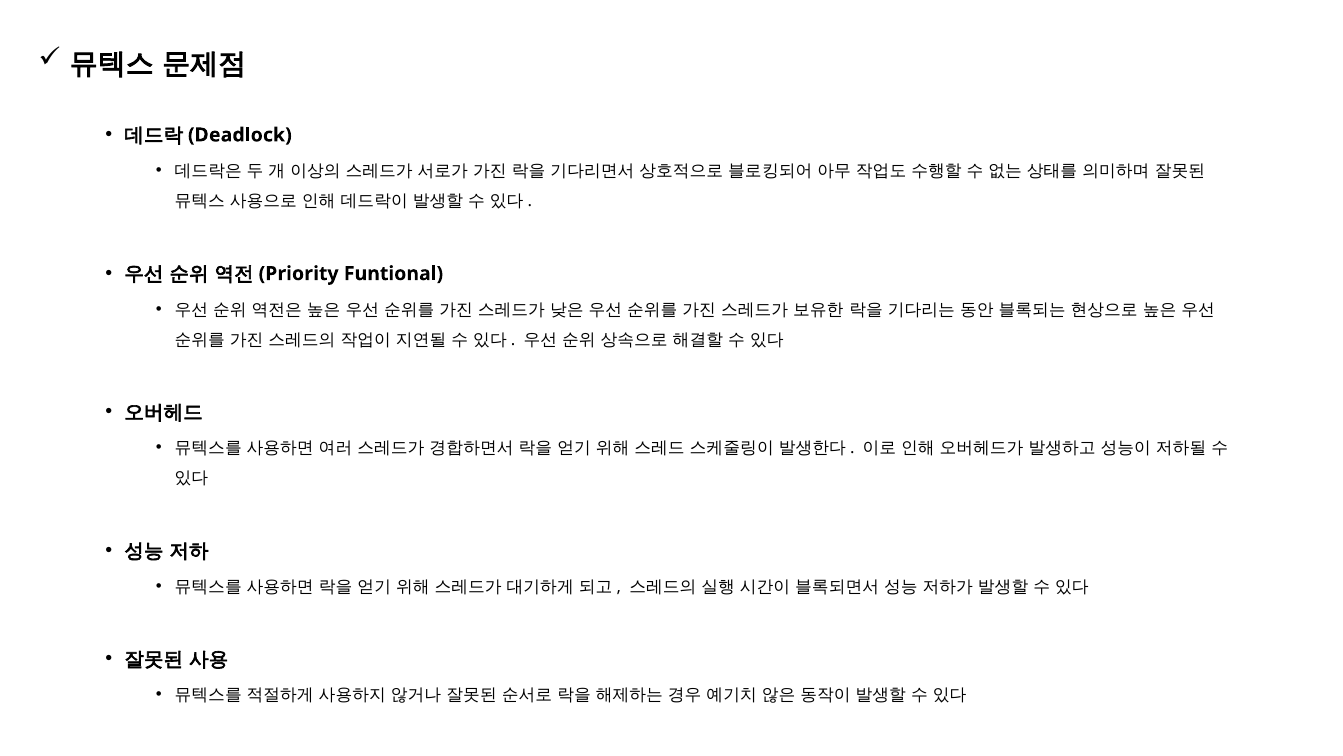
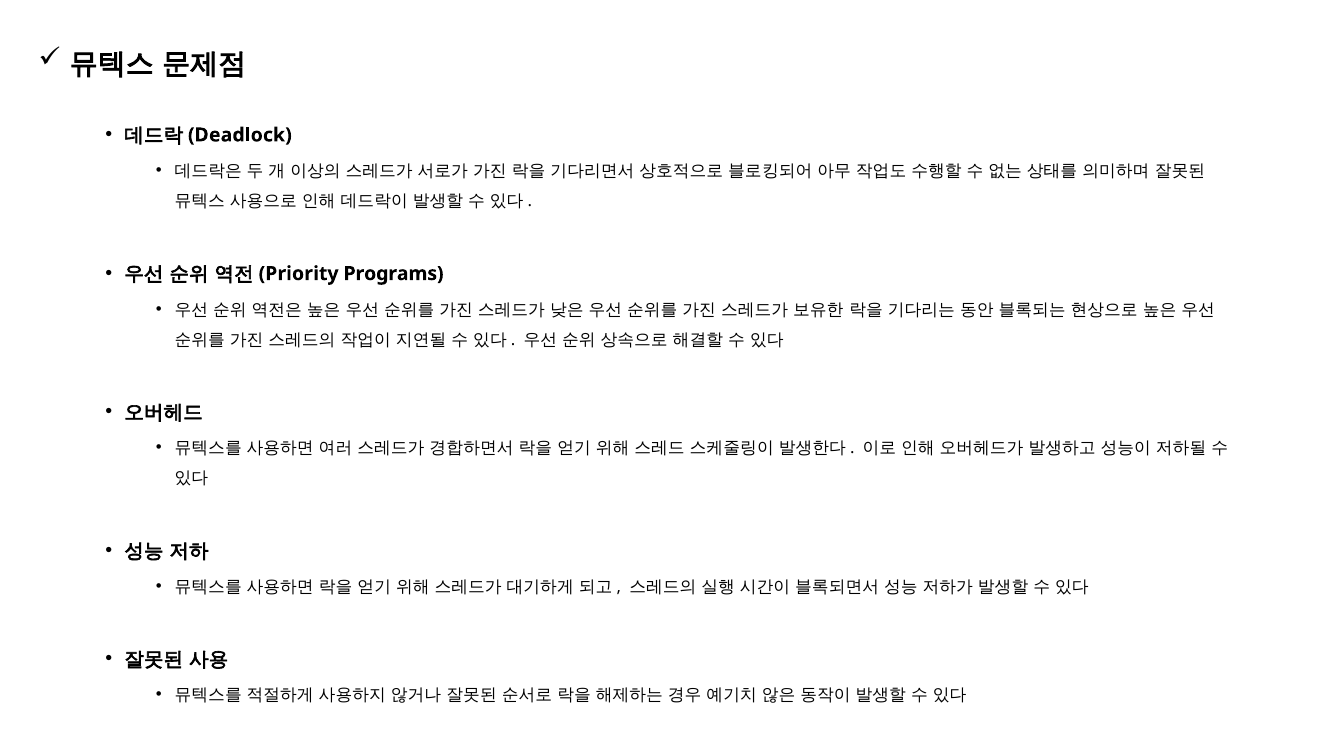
Funtional: Funtional -> Programs
